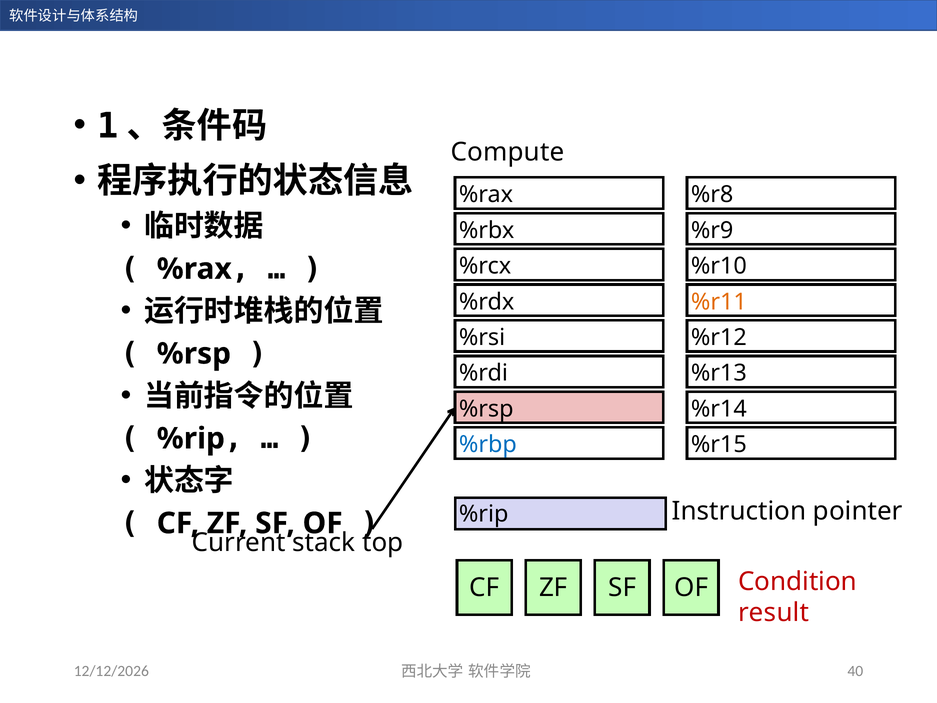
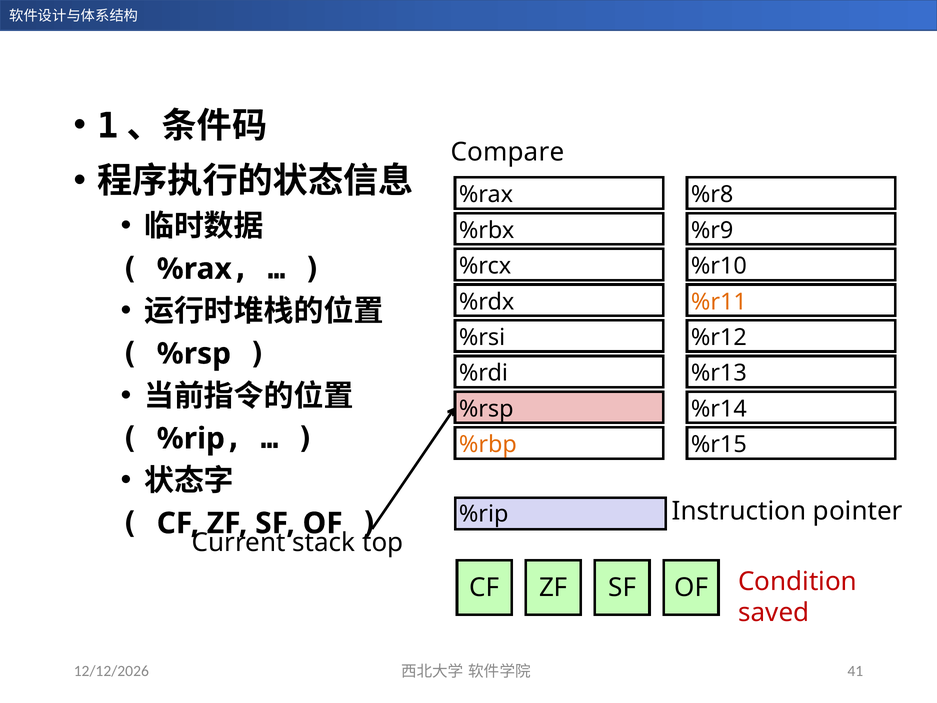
Compute: Compute -> Compare
%rbp colour: blue -> orange
result: result -> saved
40: 40 -> 41
